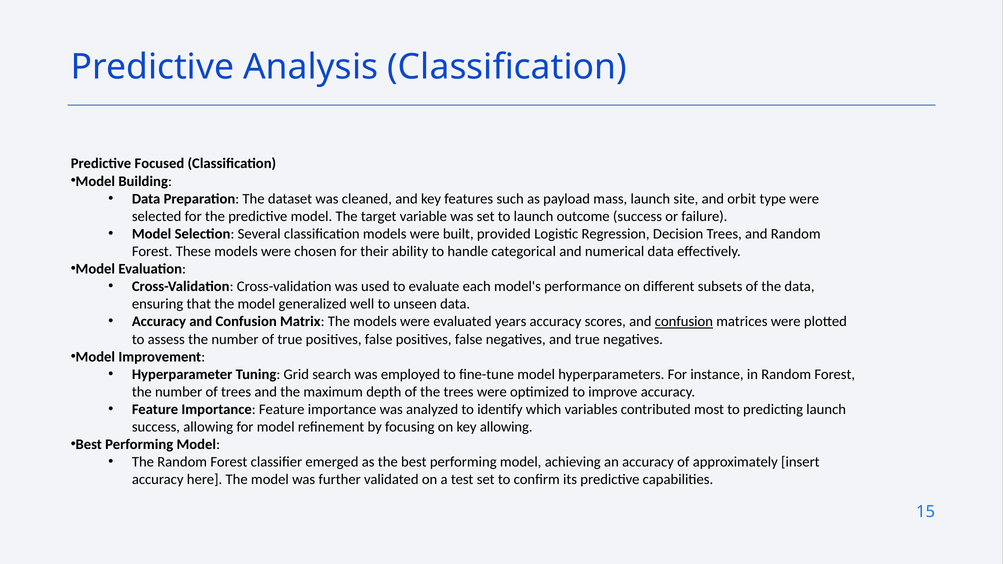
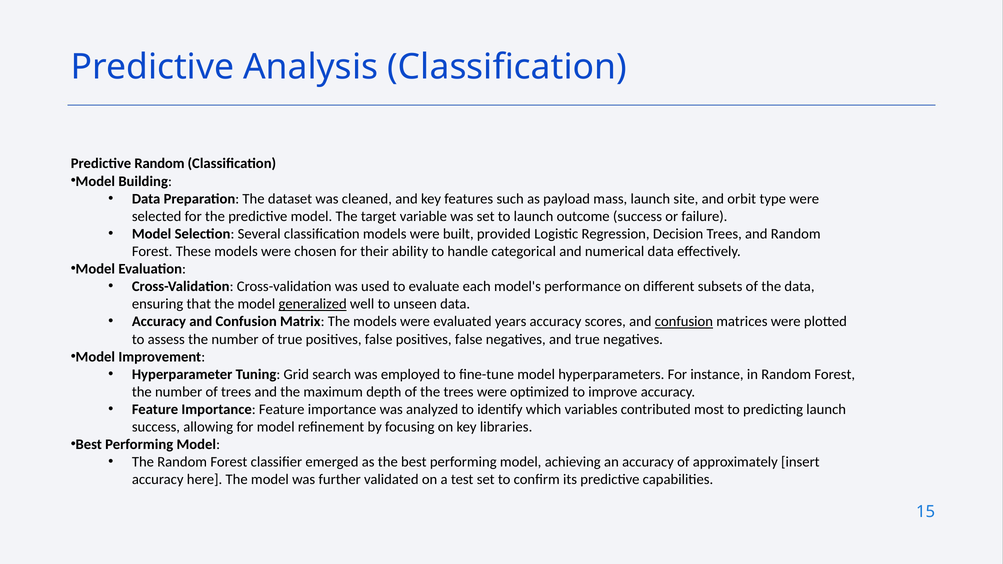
Predictive Focused: Focused -> Random
generalized underline: none -> present
key allowing: allowing -> libraries
